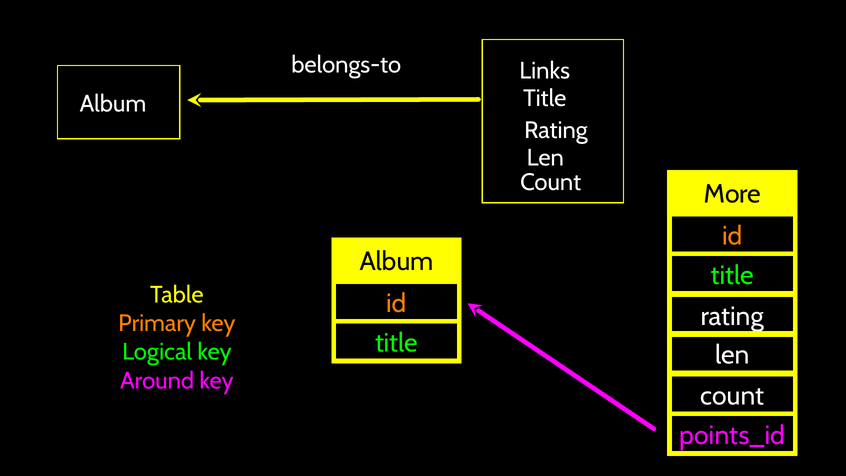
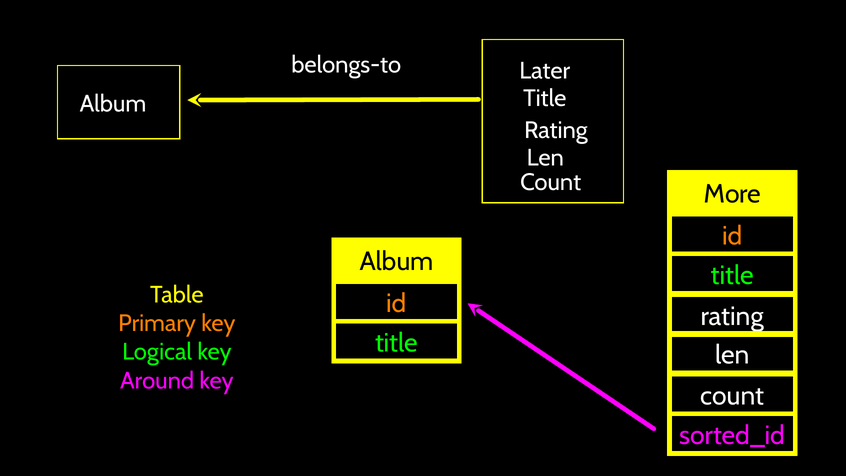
Links: Links -> Later
points_id: points_id -> sorted_id
